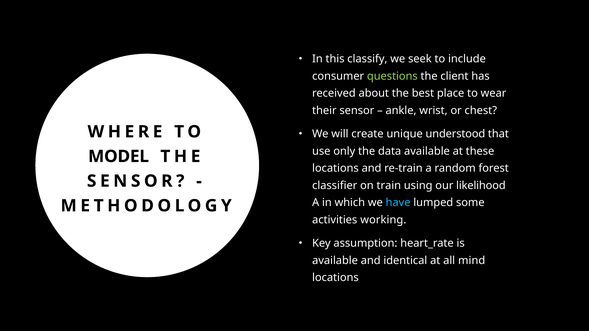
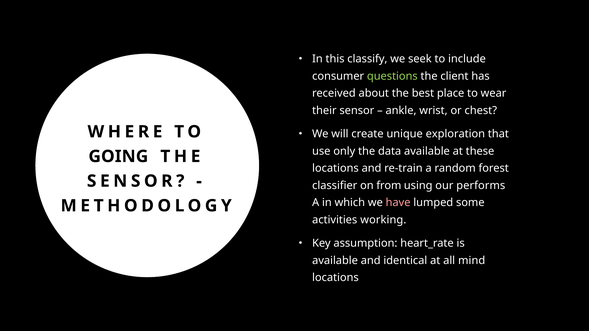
understood: understood -> exploration
MODEL: MODEL -> GOING
train: train -> from
likelihood: likelihood -> performs
have colour: light blue -> pink
